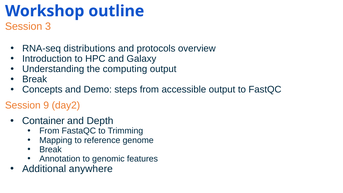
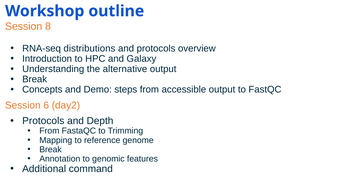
3: 3 -> 8
computing: computing -> alternative
9: 9 -> 6
Container at (43, 121): Container -> Protocols
anywhere: anywhere -> command
